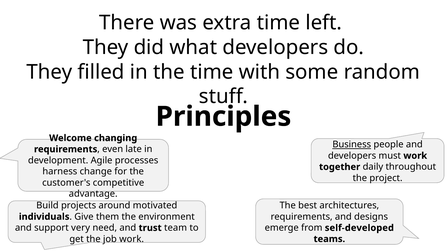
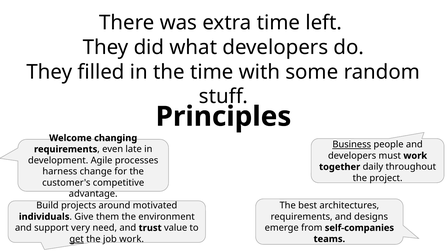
team: team -> value
self-developed: self-developed -> self-companies
get underline: none -> present
